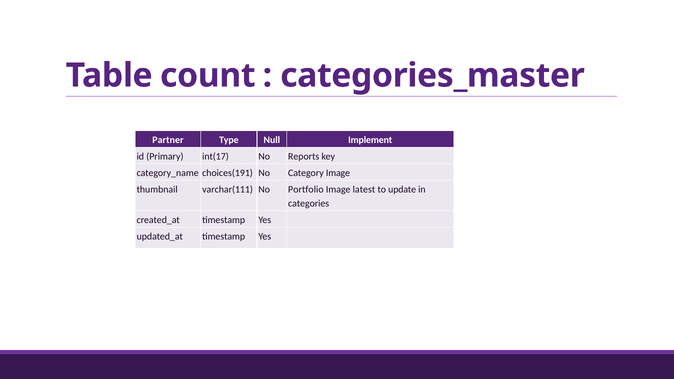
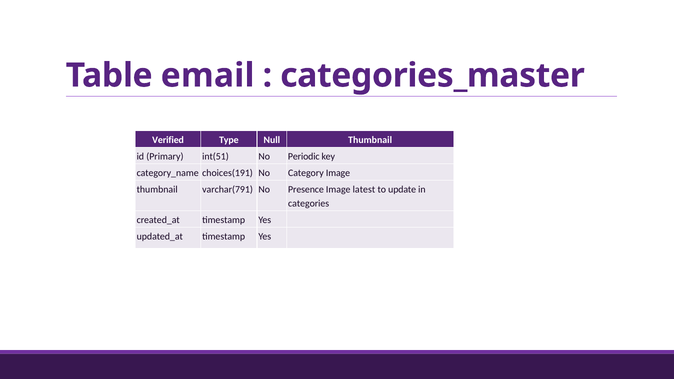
count: count -> email
Partner: Partner -> Verified
Null Implement: Implement -> Thumbnail
int(17: int(17 -> int(51
Reports: Reports -> Periodic
varchar(111: varchar(111 -> varchar(791
Portfolio: Portfolio -> Presence
